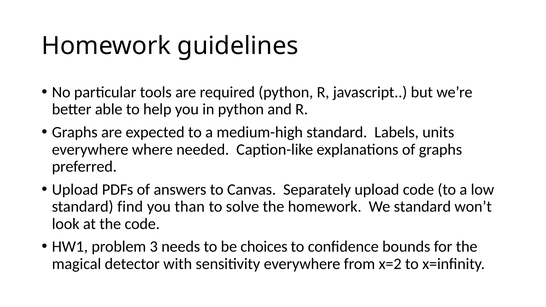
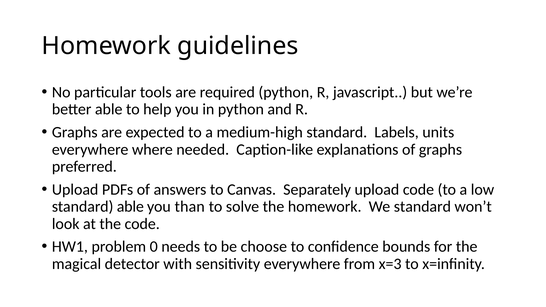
standard find: find -> able
3: 3 -> 0
choices: choices -> choose
x=2: x=2 -> x=3
